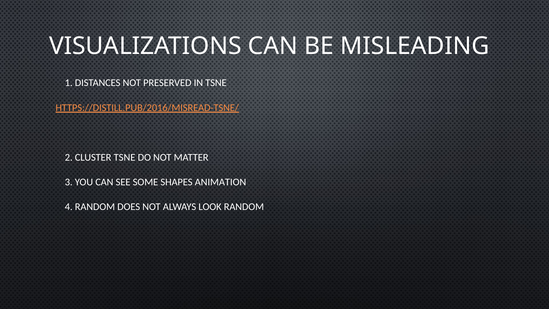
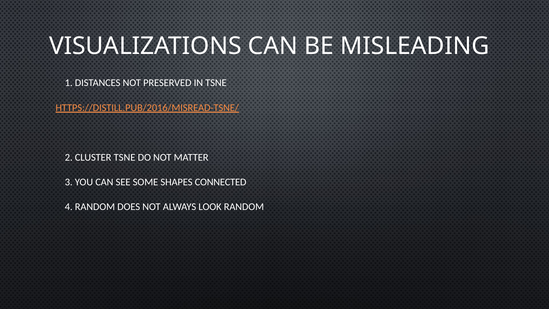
ANIMATION: ANIMATION -> CONNECTED
